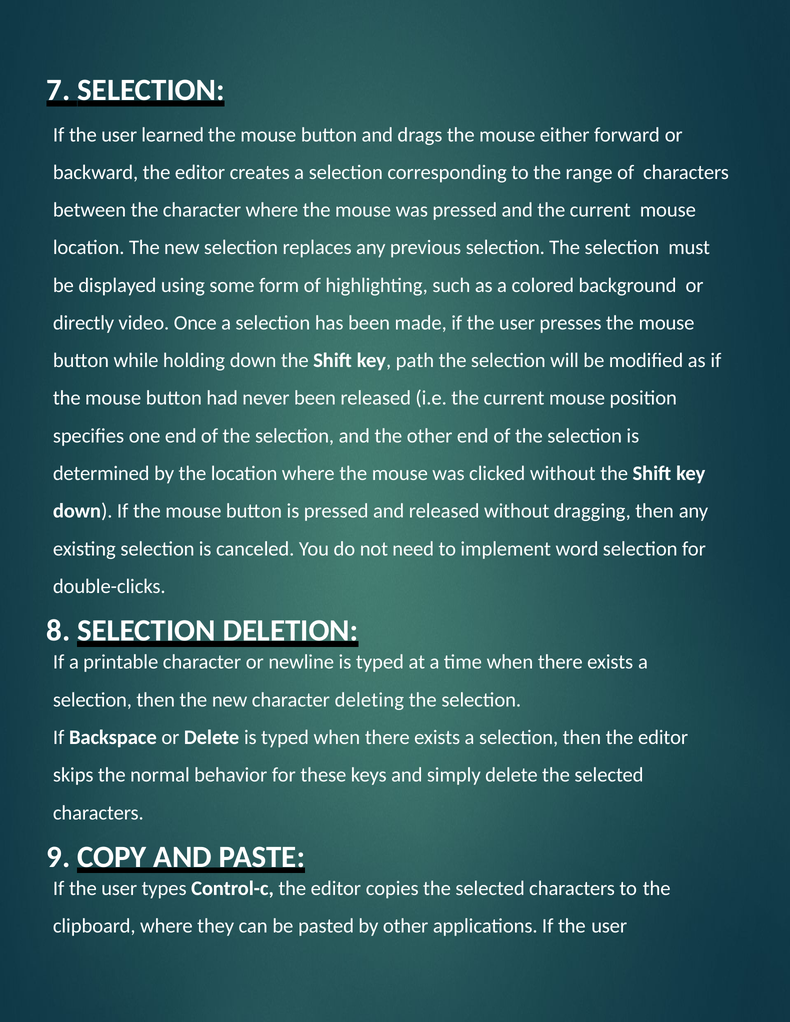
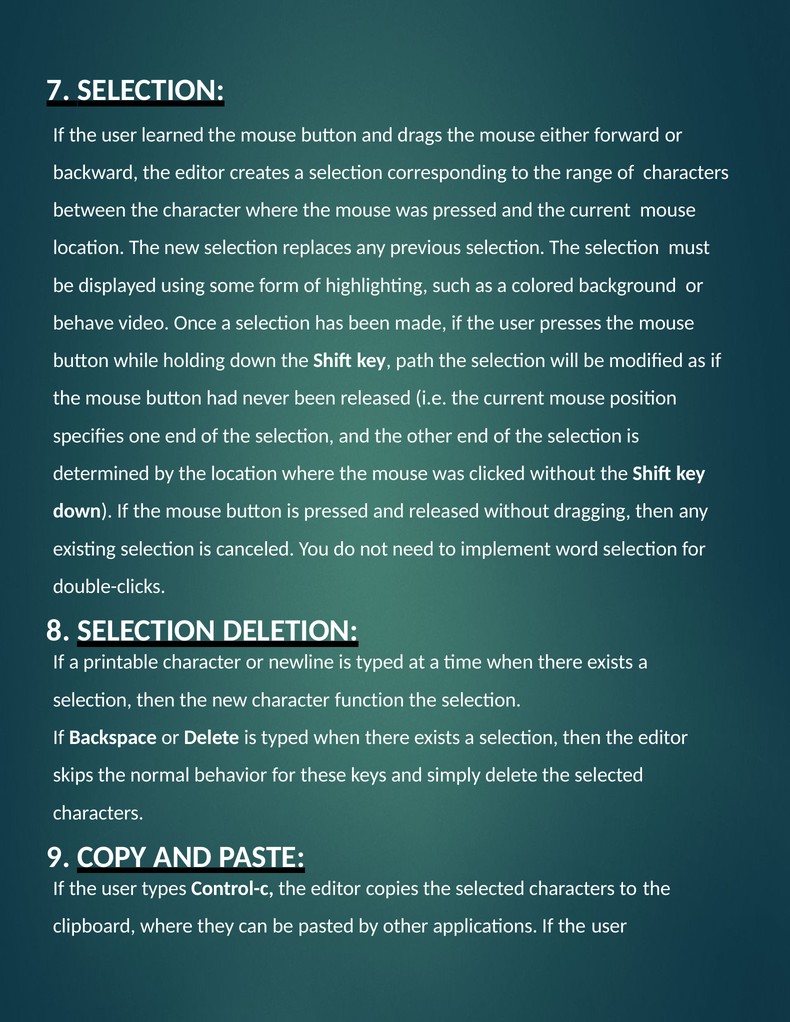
directly: directly -> behave
deleting: deleting -> function
